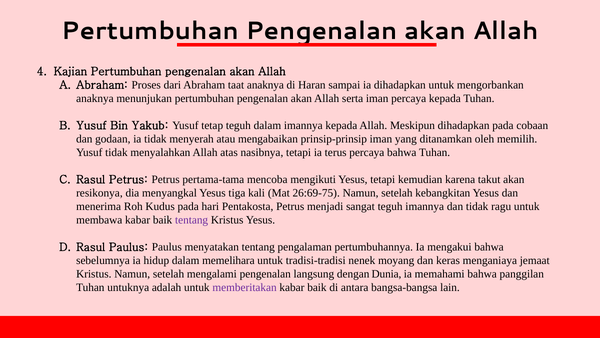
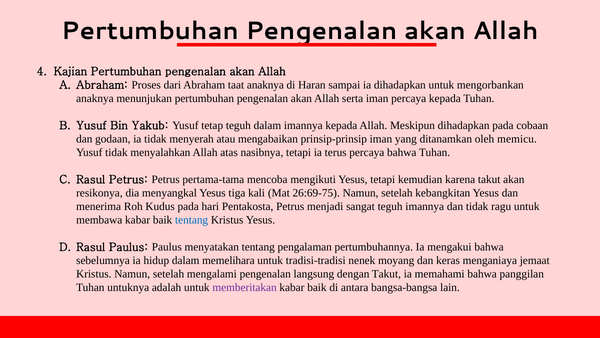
memilih: memilih -> memicu
tentang at (192, 220) colour: purple -> blue
dengan Dunia: Dunia -> Takut
